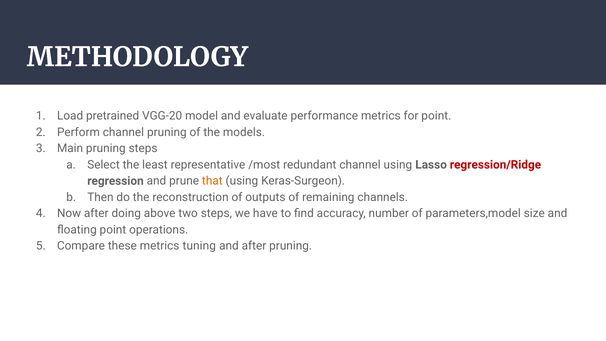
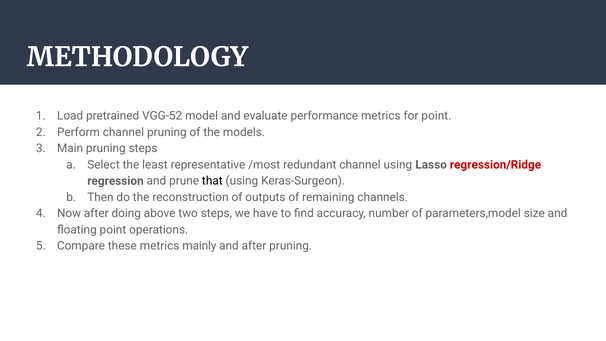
VGG-20: VGG-20 -> VGG-52
that colour: orange -> black
tuning: tuning -> mainly
